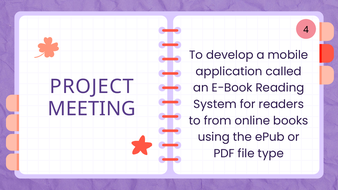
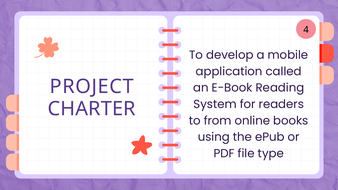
MEETING: MEETING -> CHARTER
